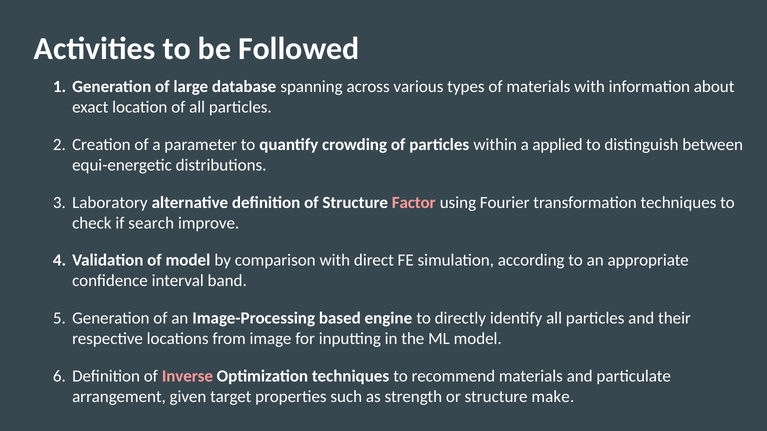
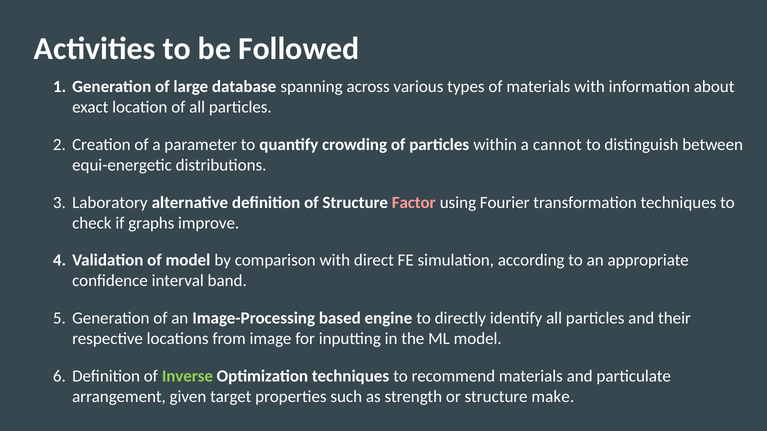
applied: applied -> cannot
search: search -> graphs
Inverse colour: pink -> light green
